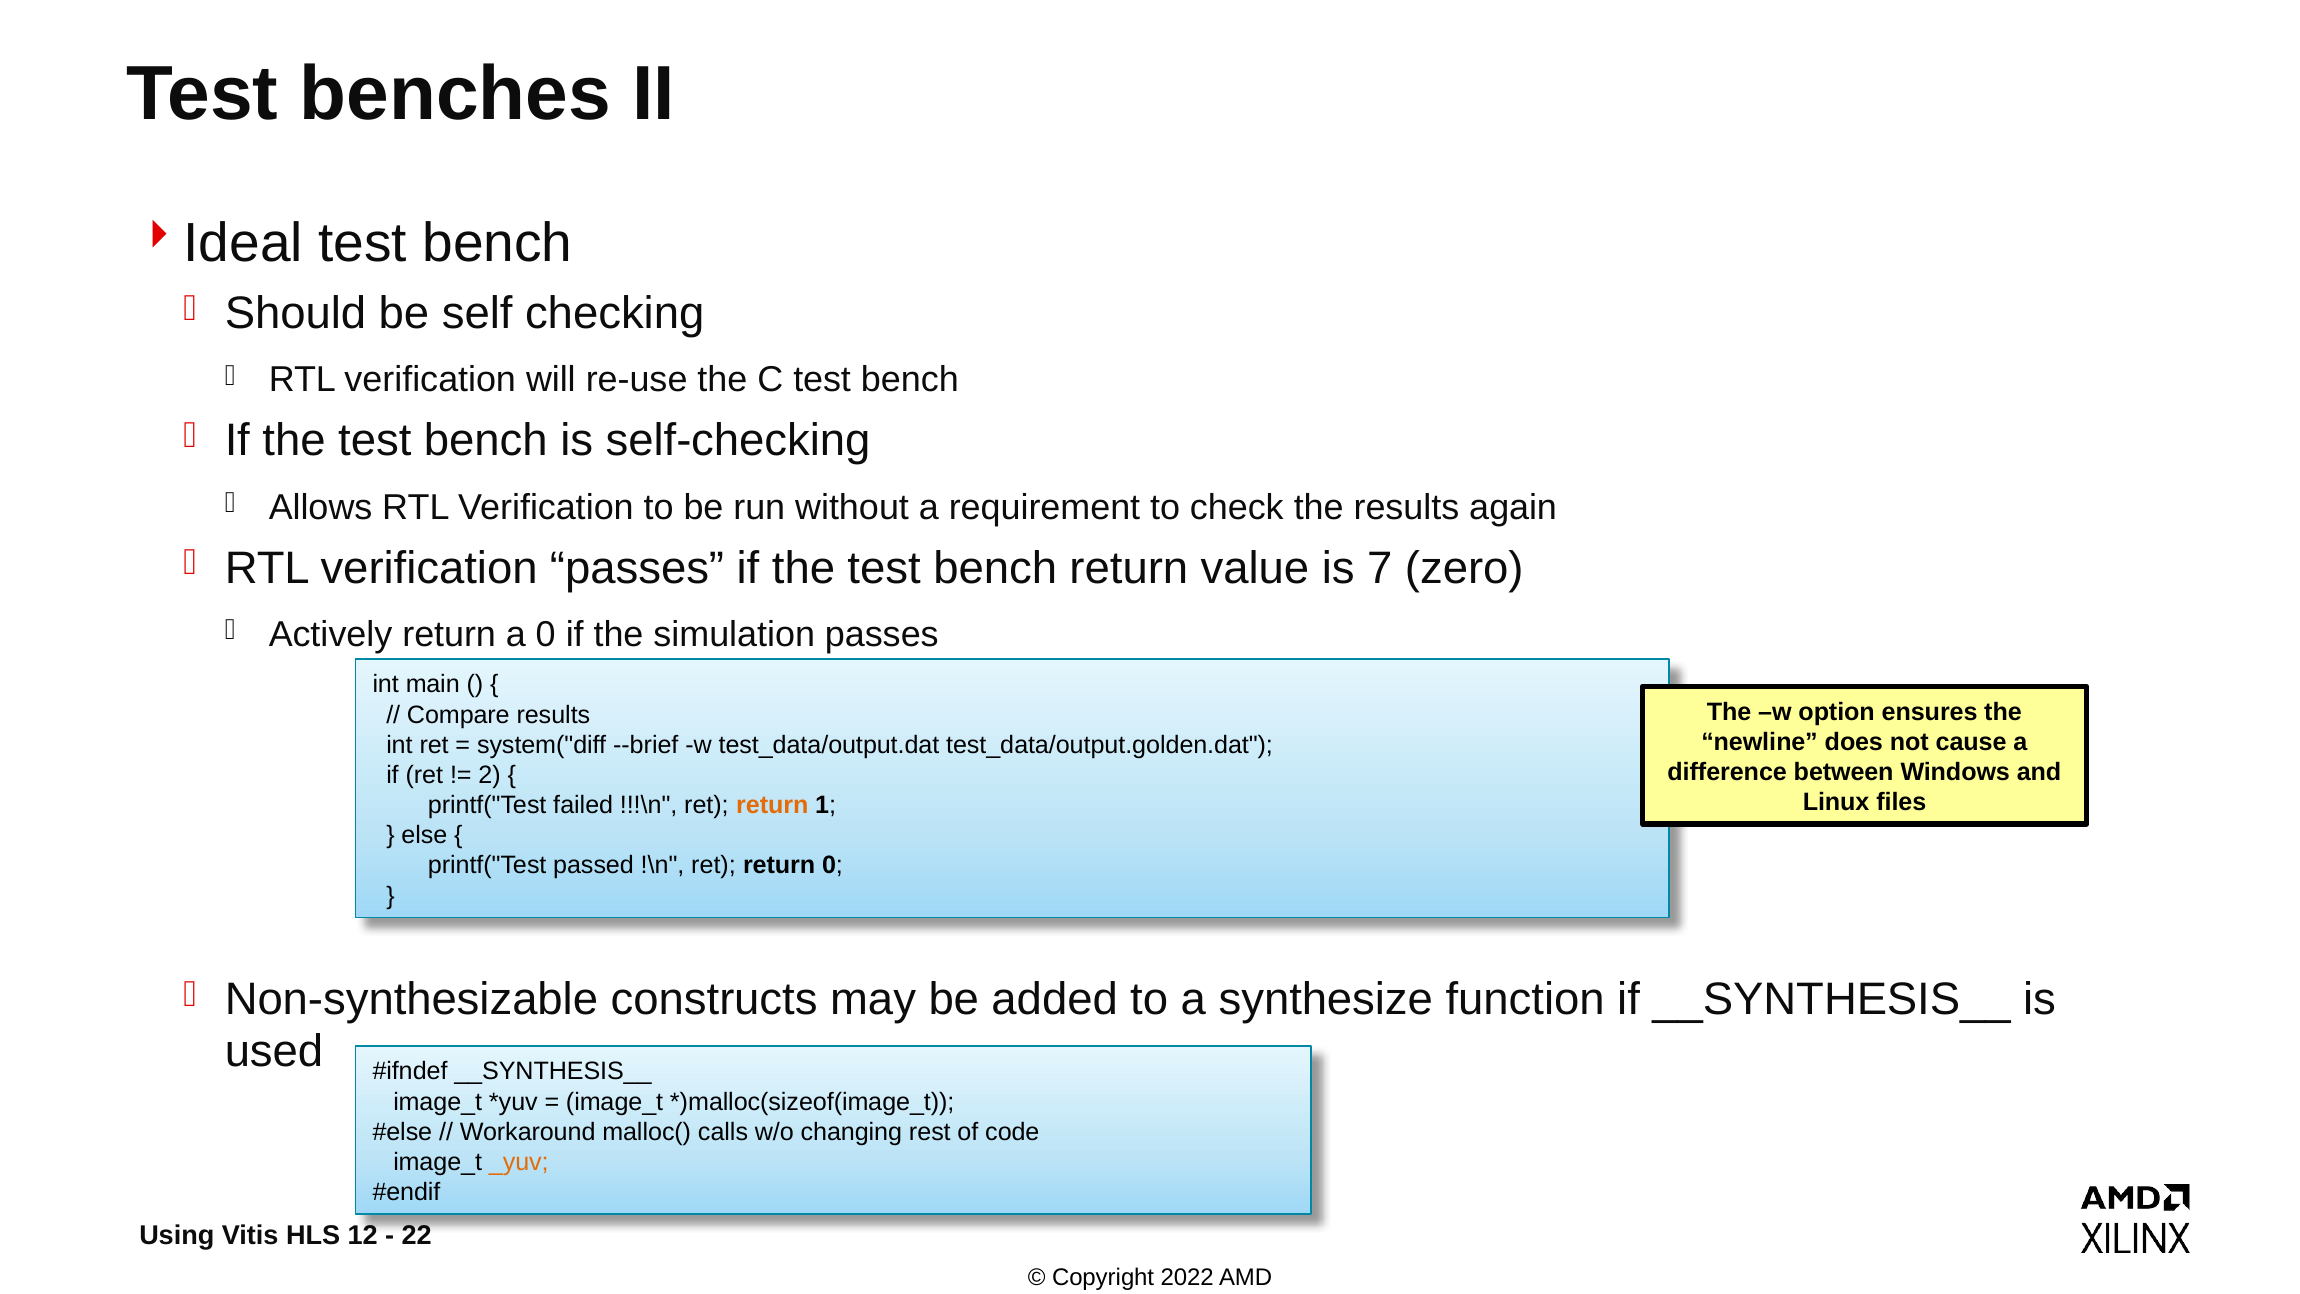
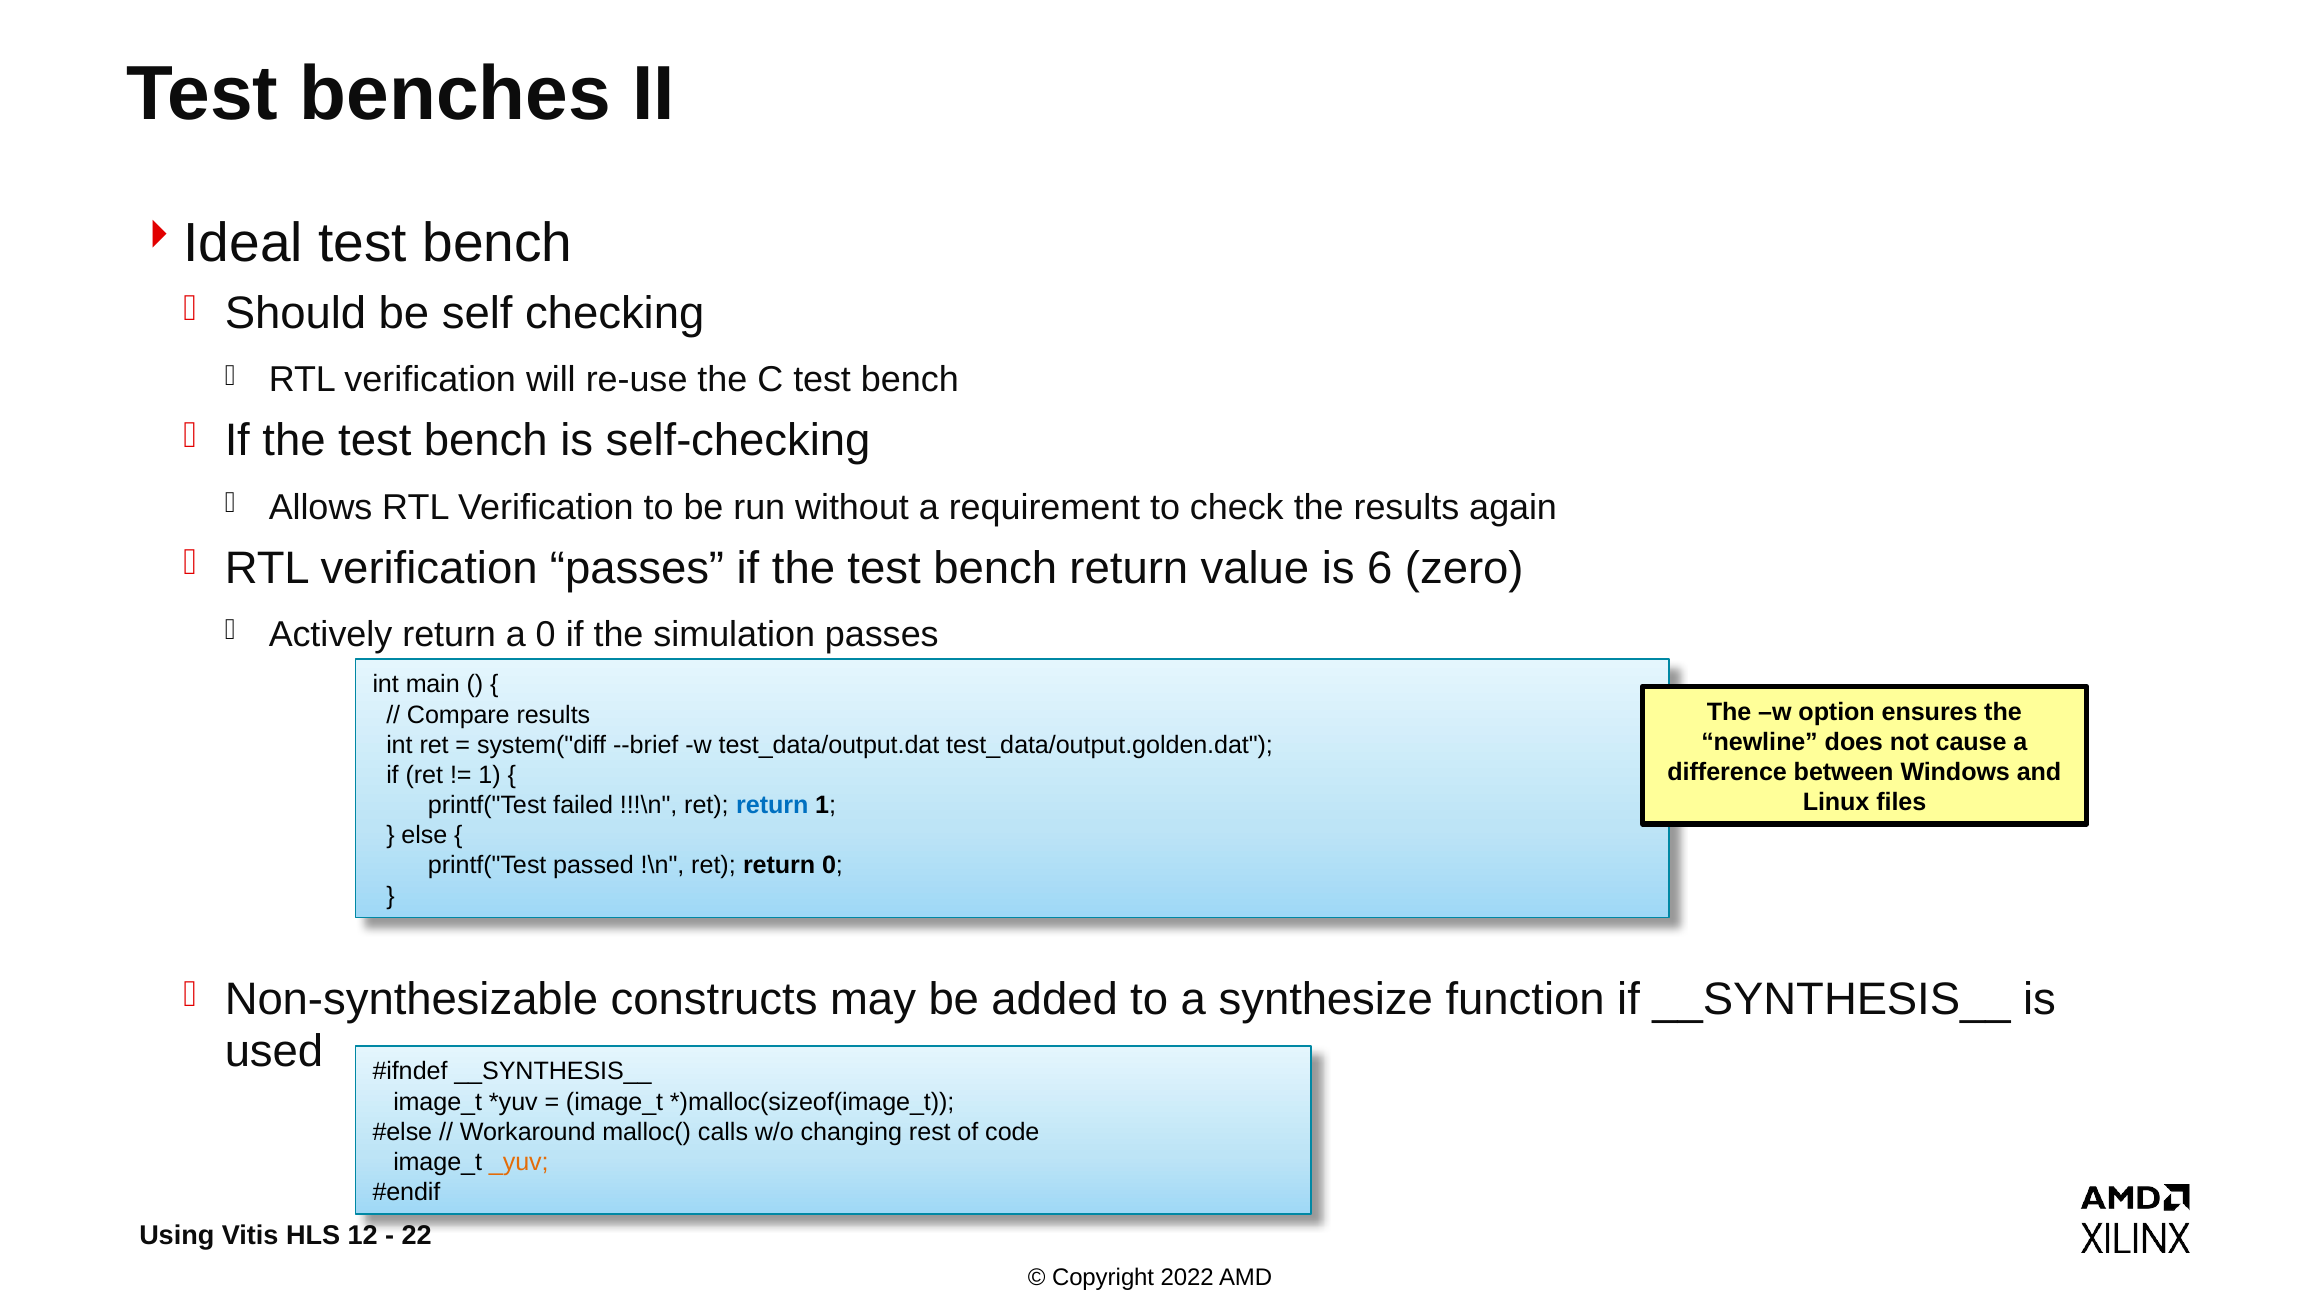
7: 7 -> 6
2 at (490, 775): 2 -> 1
return at (772, 805) colour: orange -> blue
